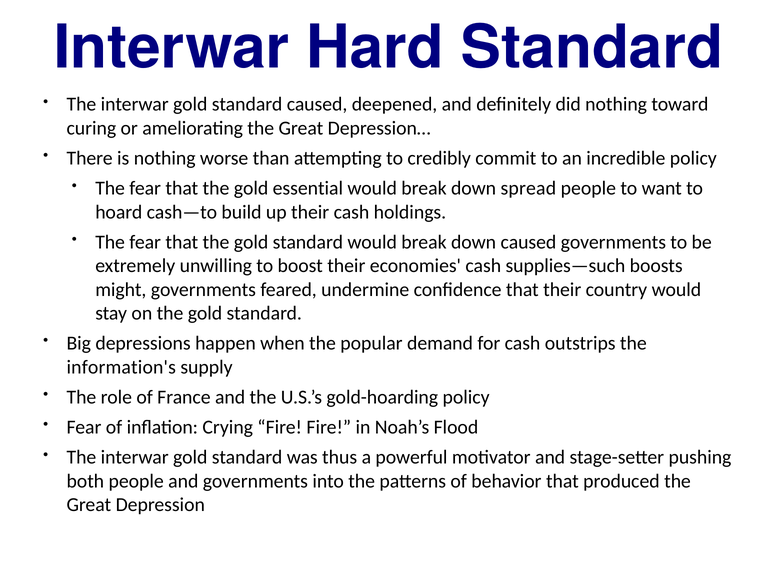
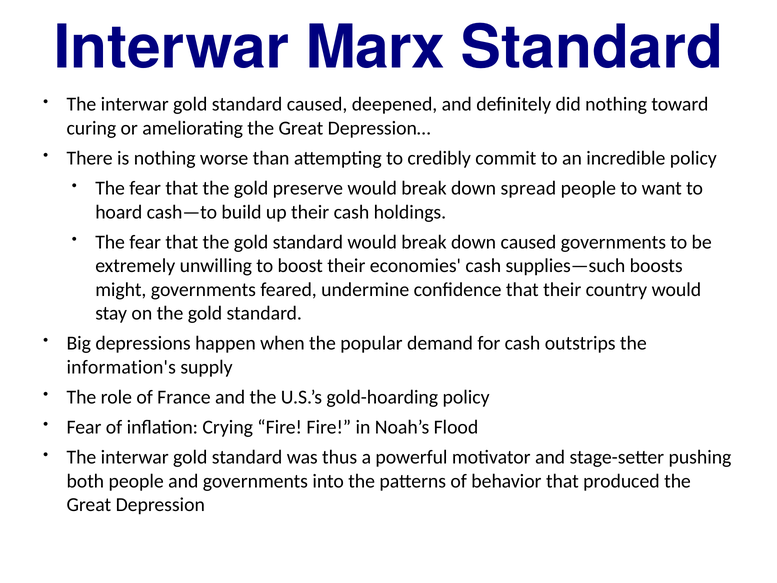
Hard: Hard -> Marx
essential: essential -> preserve
